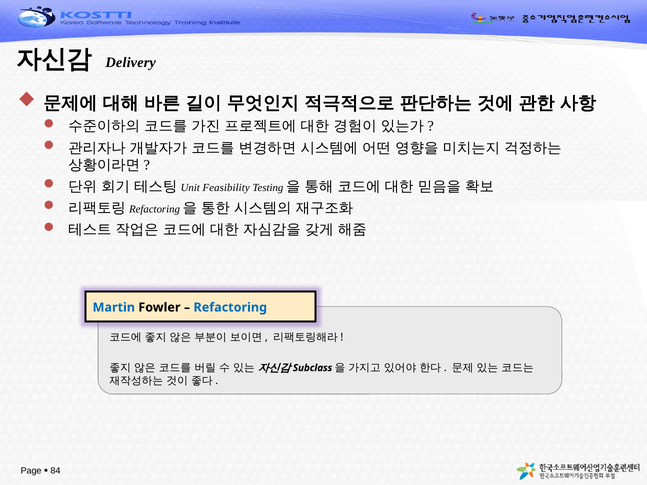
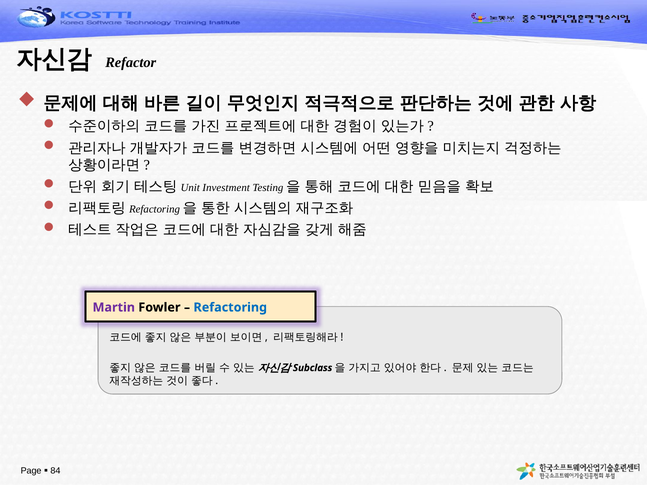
Delivery: Delivery -> Refactor
Feasibility: Feasibility -> Investment
Martin colour: blue -> purple
